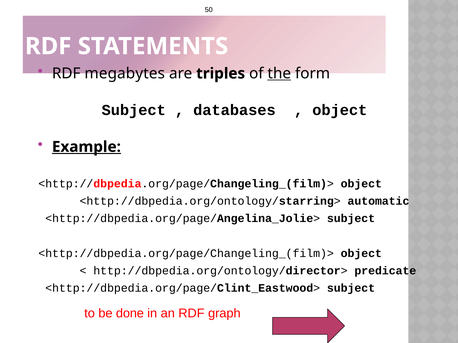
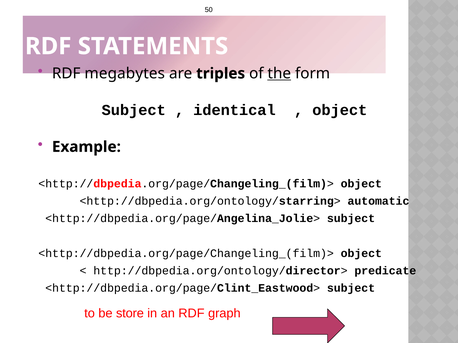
databases: databases -> identical
Example underline: present -> none
done: done -> store
